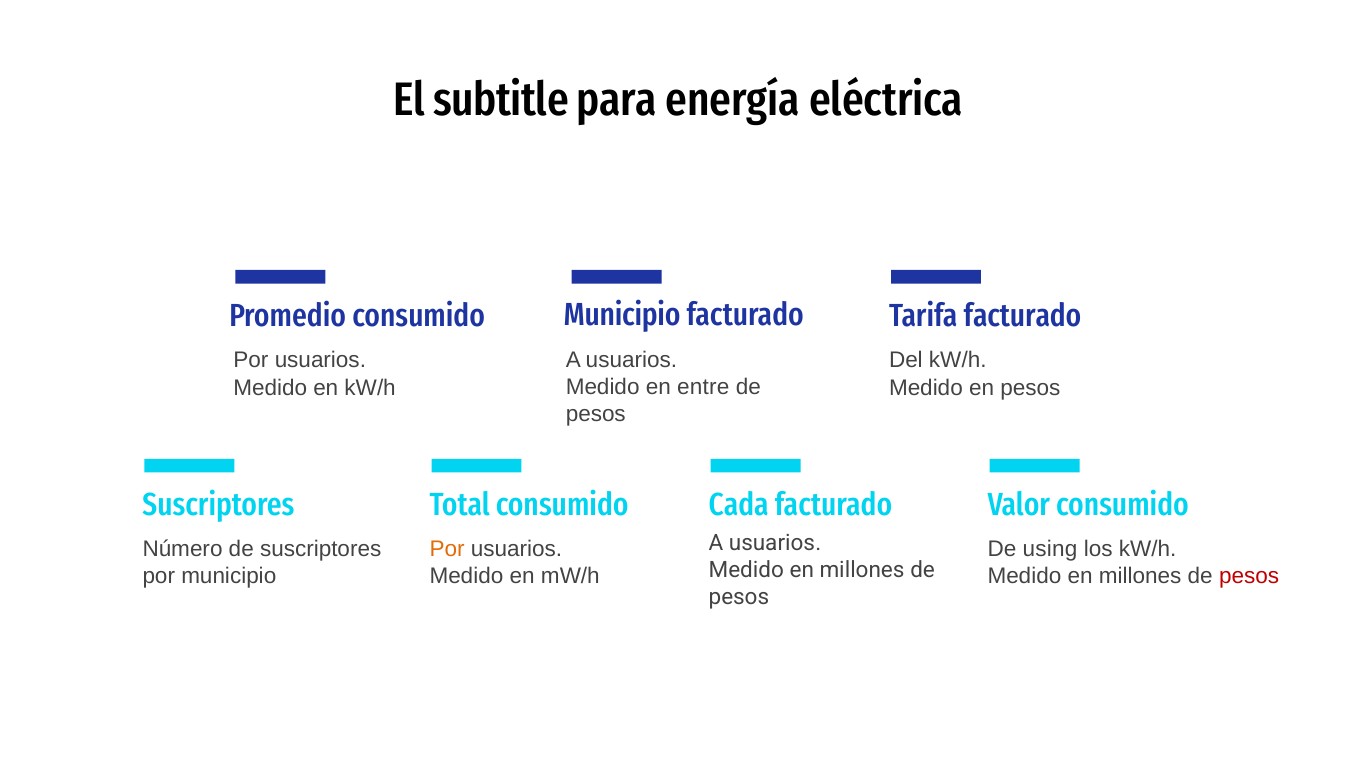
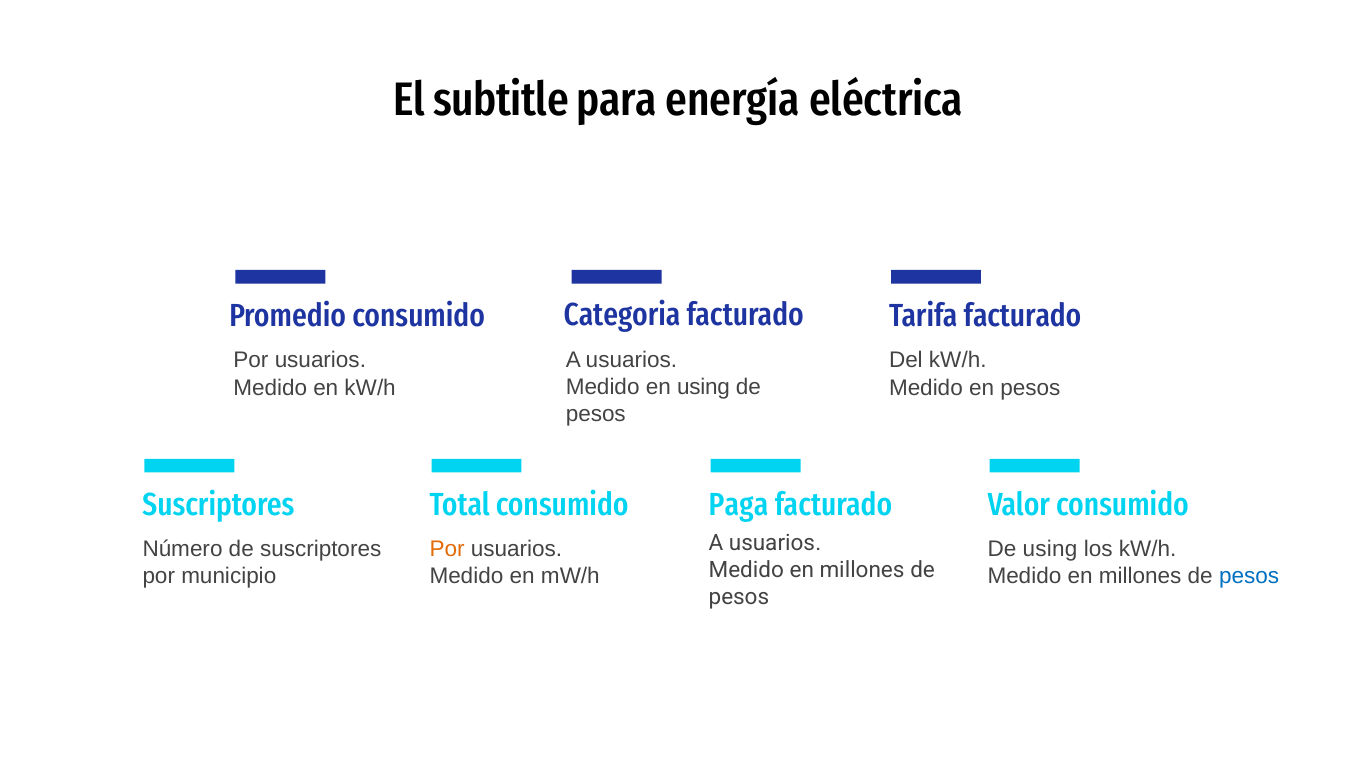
Municipio at (622, 315): Municipio -> Categoria
en entre: entre -> using
Cada: Cada -> Paga
pesos at (1249, 577) colour: red -> blue
